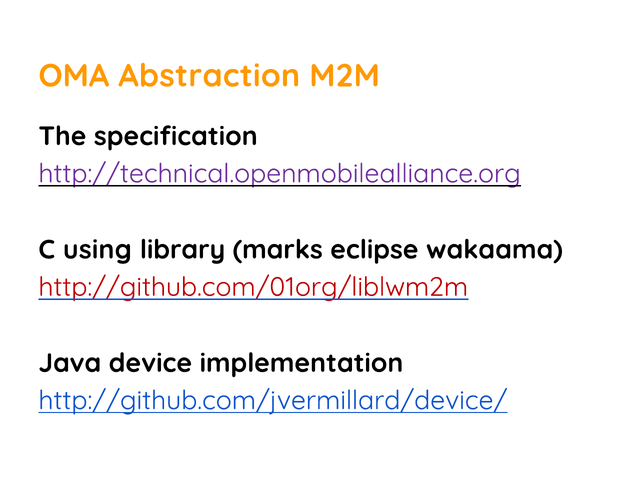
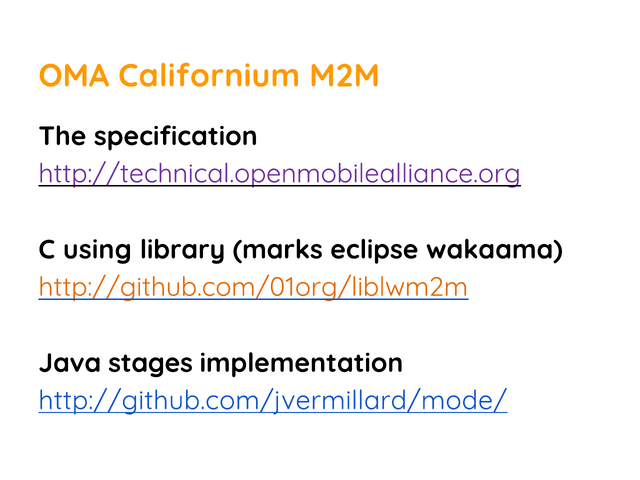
Abstraction: Abstraction -> Californium
http://github.com/01org/liblwm2m colour: red -> orange
device: device -> stages
http://github.com/jvermillard/device/: http://github.com/jvermillard/device/ -> http://github.com/jvermillard/mode/
